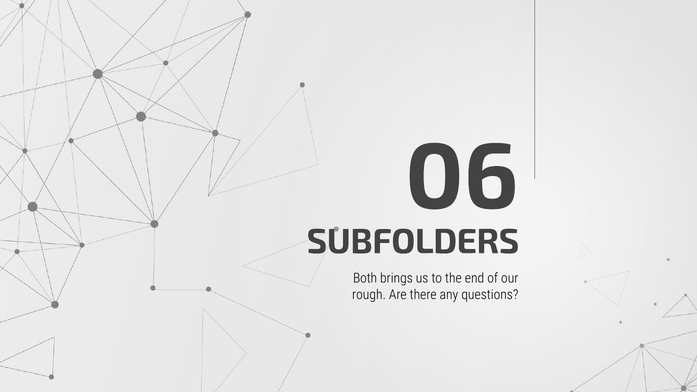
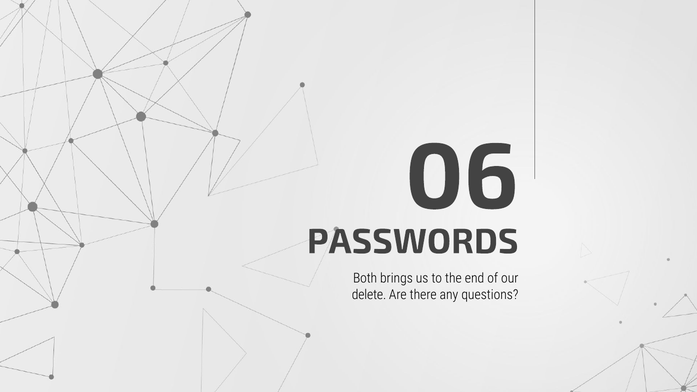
SUBFOLDERS: SUBFOLDERS -> PASSWORDS
rough: rough -> delete
